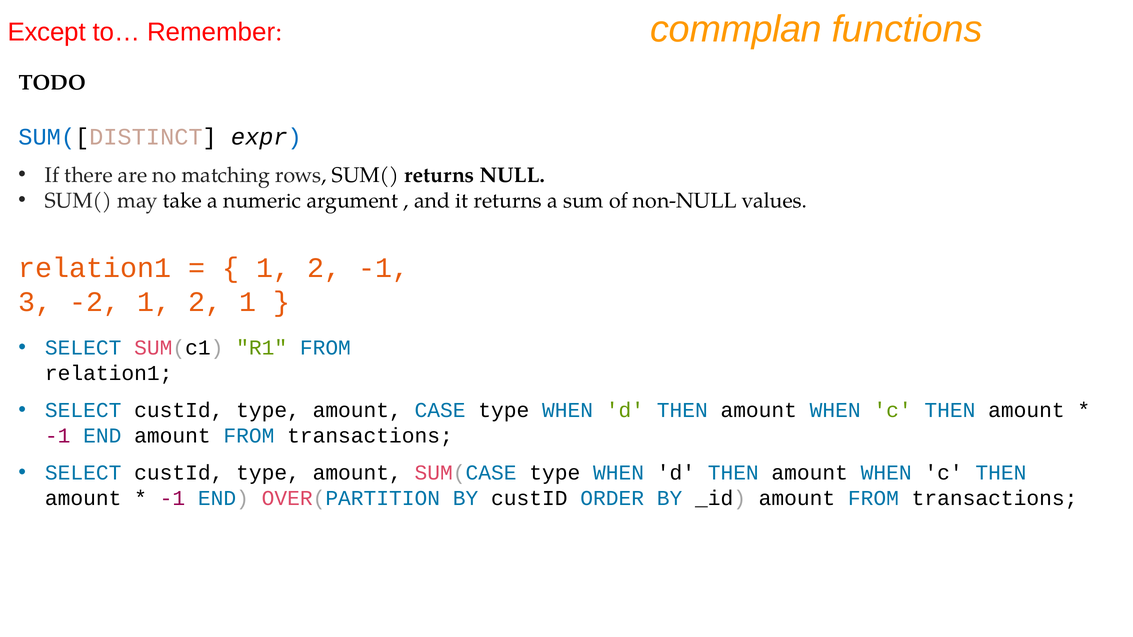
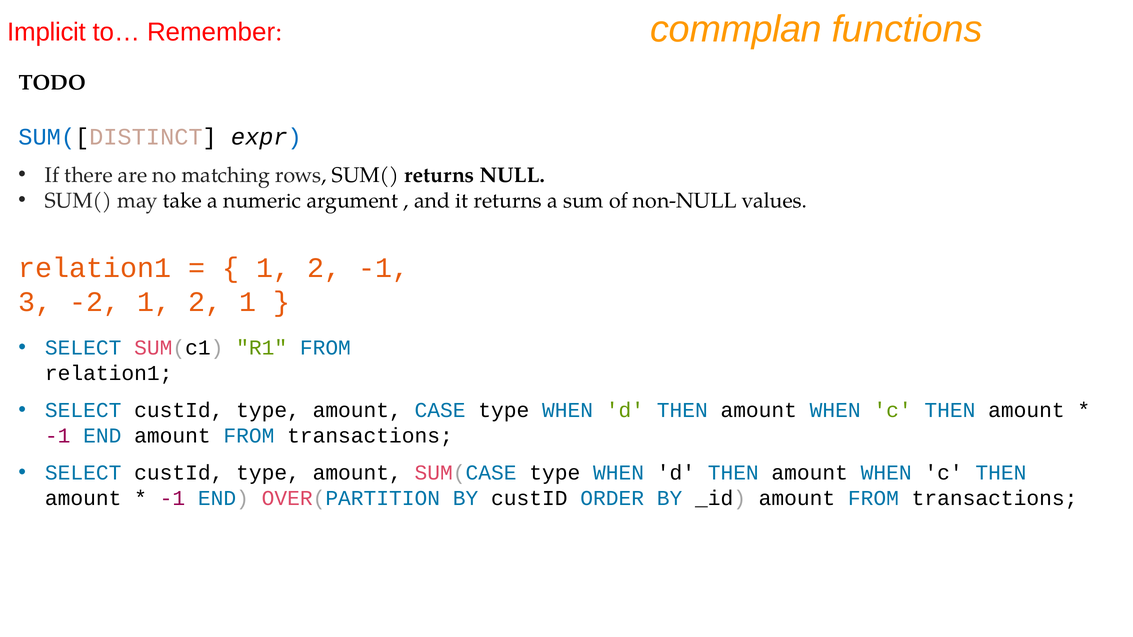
Except: Except -> Implicit
